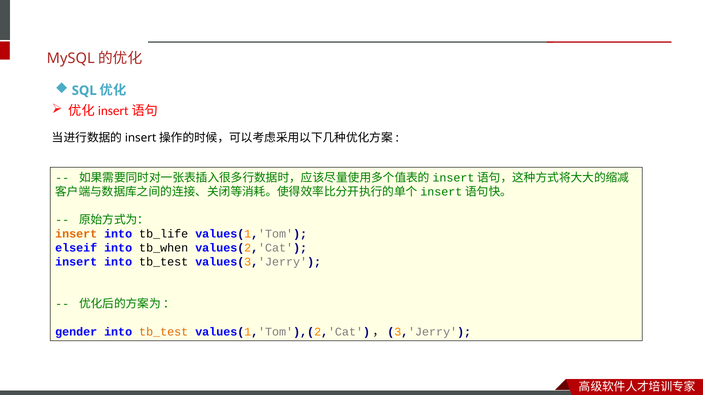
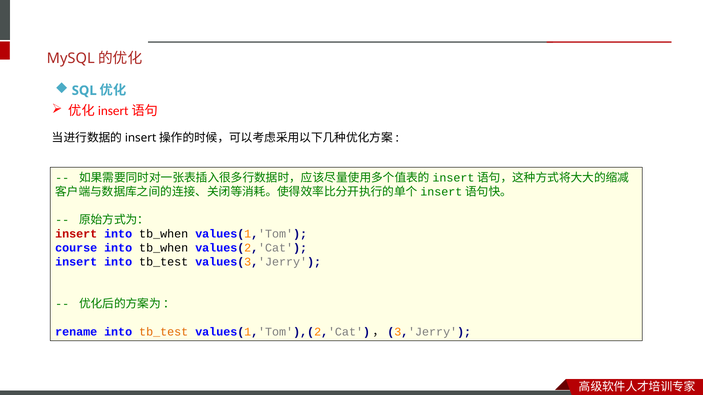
insert at (76, 234) colour: orange -> red
tb_life at (164, 234): tb_life -> tb_when
elseif: elseif -> course
gender: gender -> rename
